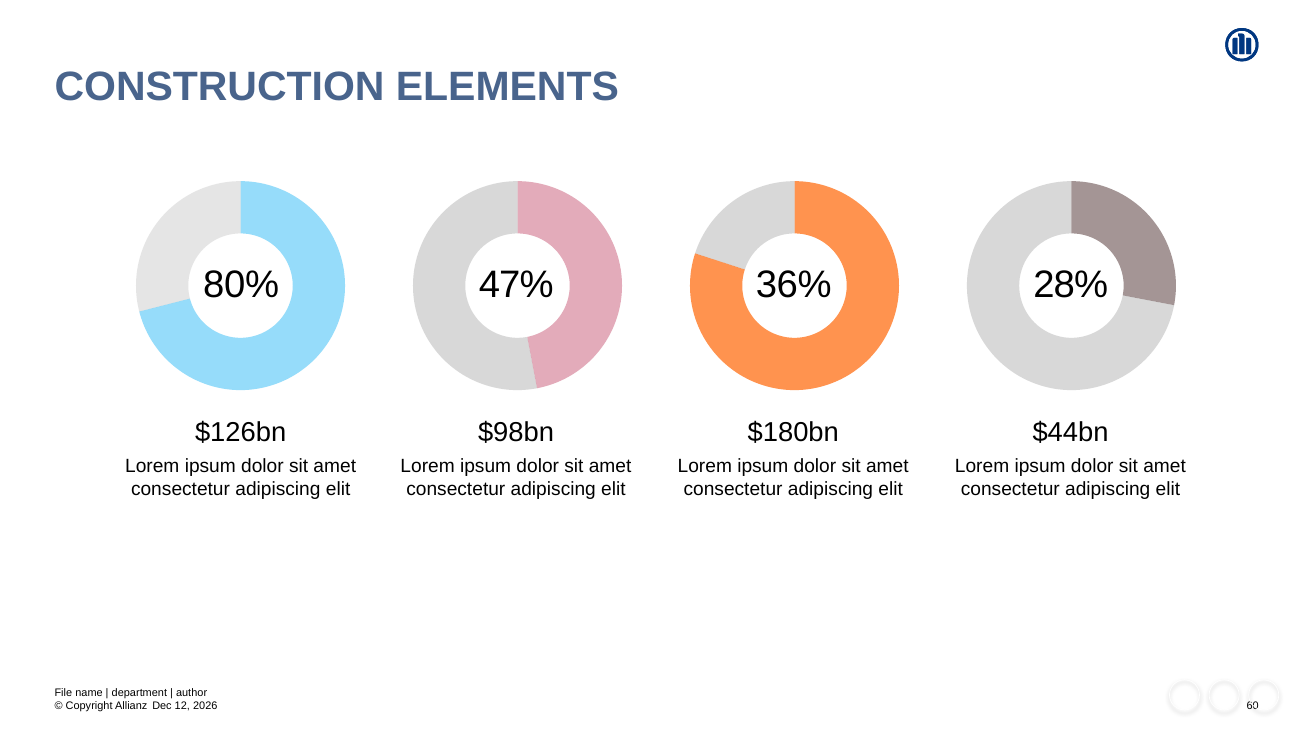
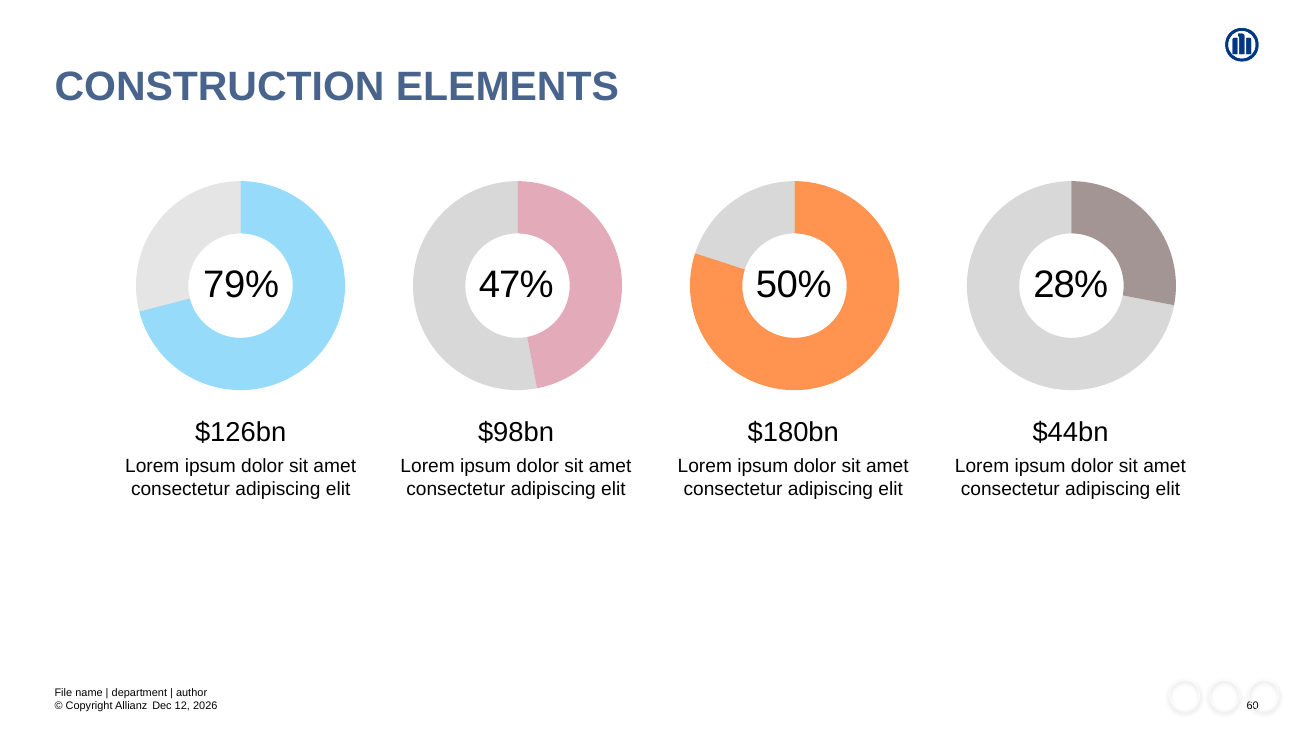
80%: 80% -> 79%
36%: 36% -> 50%
